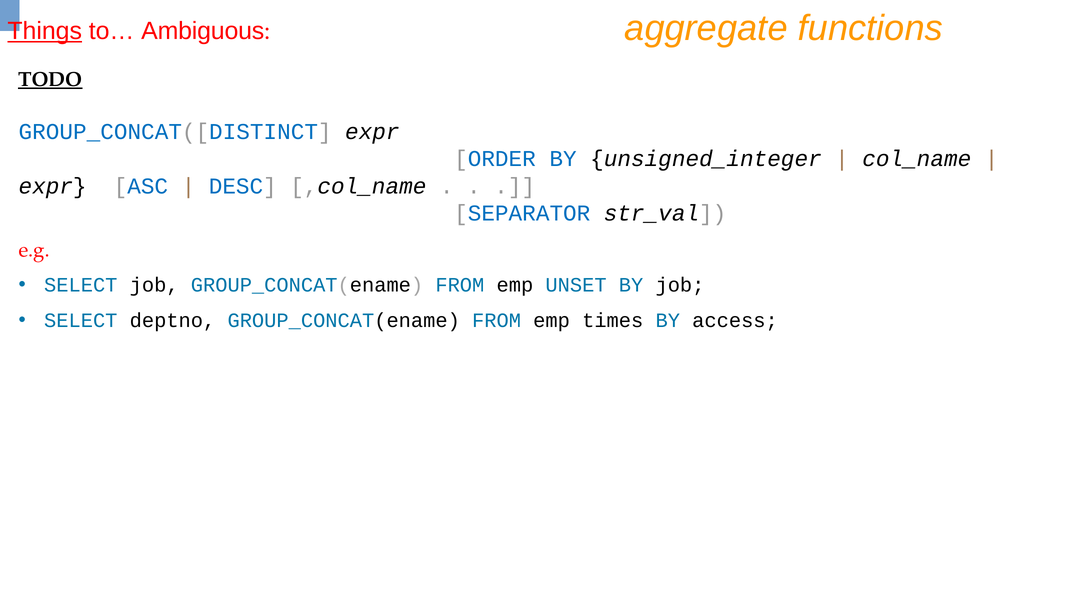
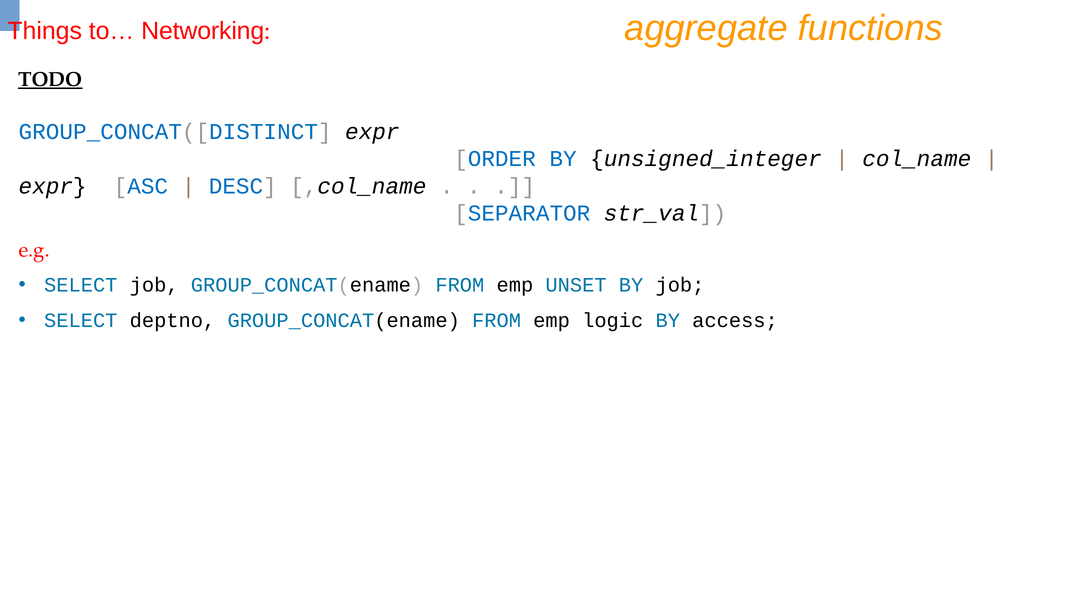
Things underline: present -> none
Ambiguous: Ambiguous -> Networking
times: times -> logic
